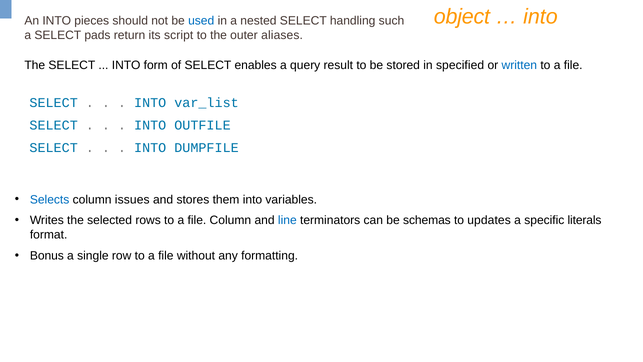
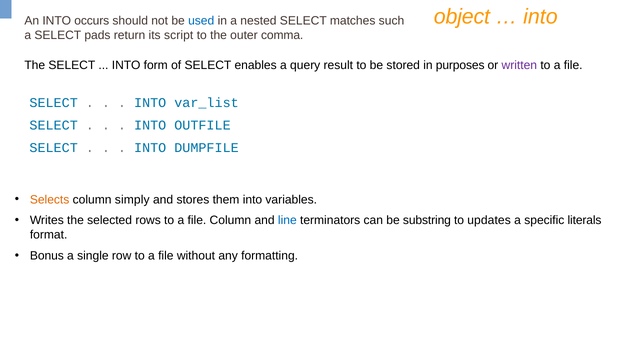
pieces: pieces -> occurs
handling: handling -> matches
aliases: aliases -> comma
specified: specified -> purposes
written colour: blue -> purple
Selects colour: blue -> orange
issues: issues -> simply
schemas: schemas -> substring
